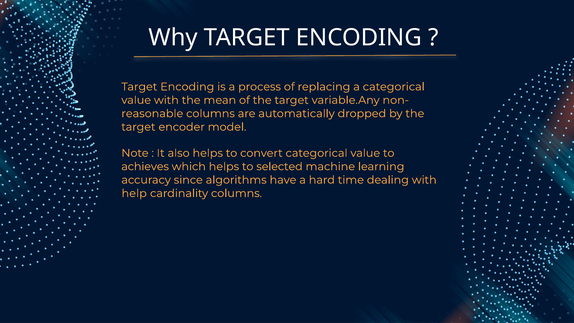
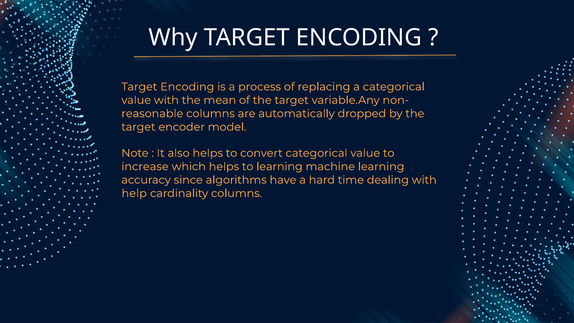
achieves: achieves -> increase
to selected: selected -> learning
